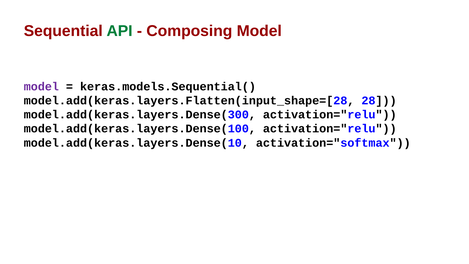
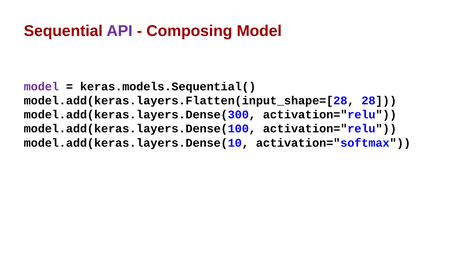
API colour: green -> purple
